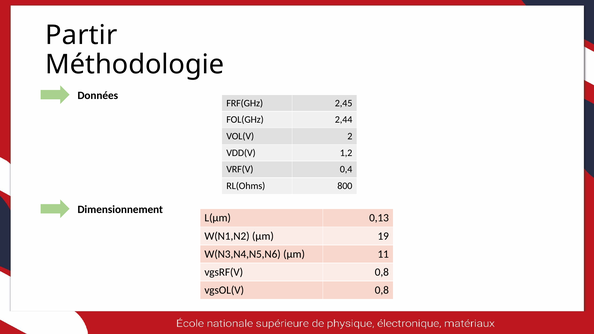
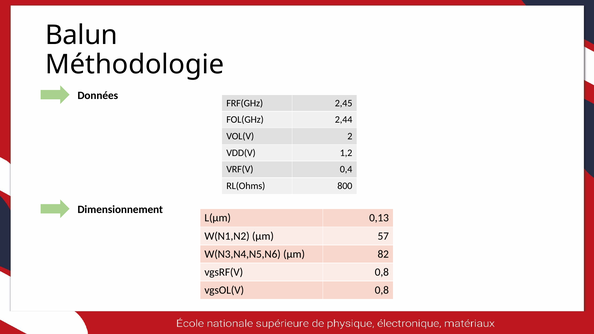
Partir: Partir -> Balun
19: 19 -> 57
11: 11 -> 82
